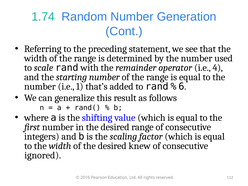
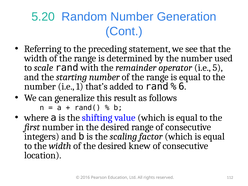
1.74: 1.74 -> 5.20
4: 4 -> 5
ignored: ignored -> location
